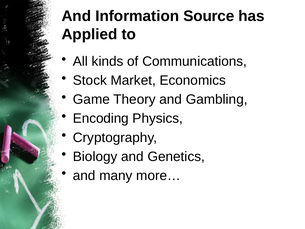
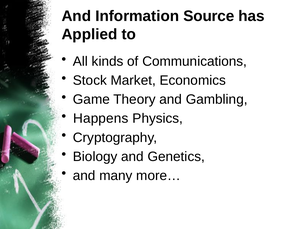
Encoding: Encoding -> Happens
